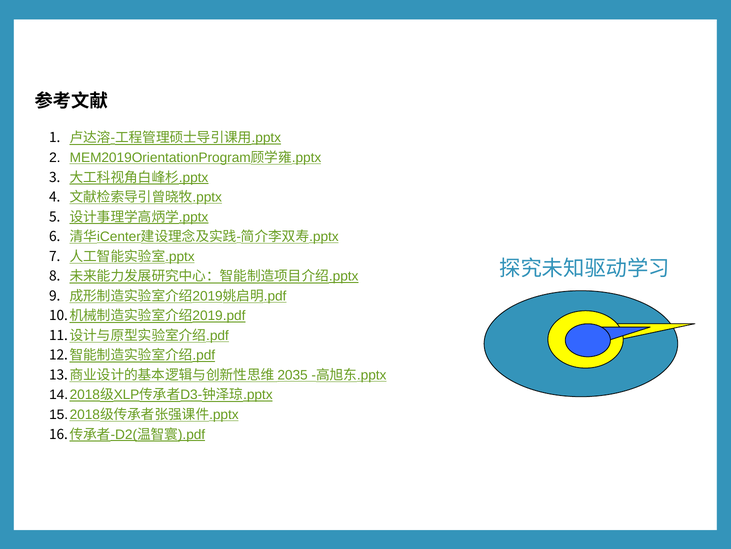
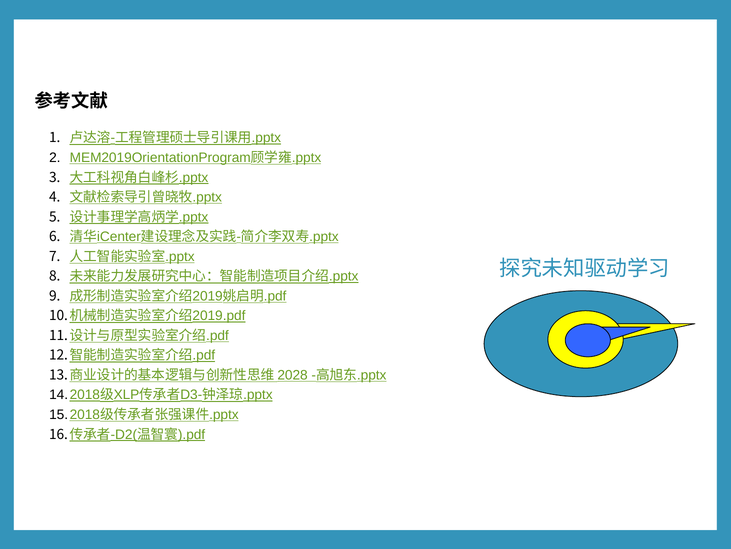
2035: 2035 -> 2028
